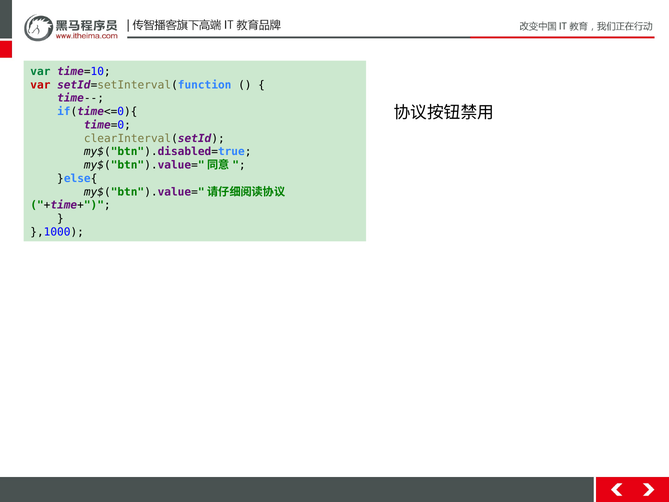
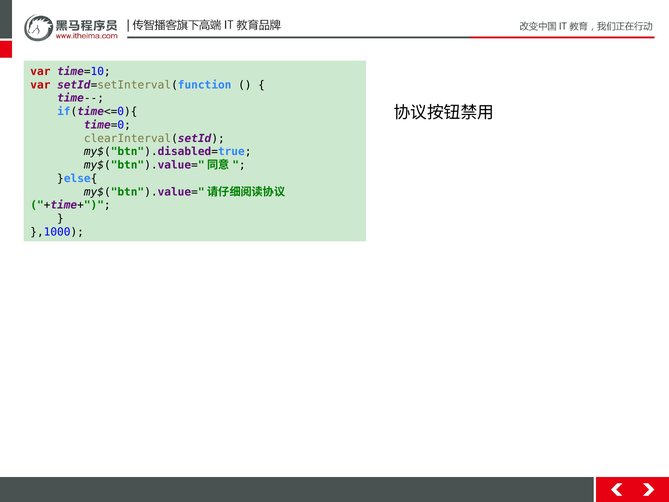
var at (40, 71) colour: green -> red
